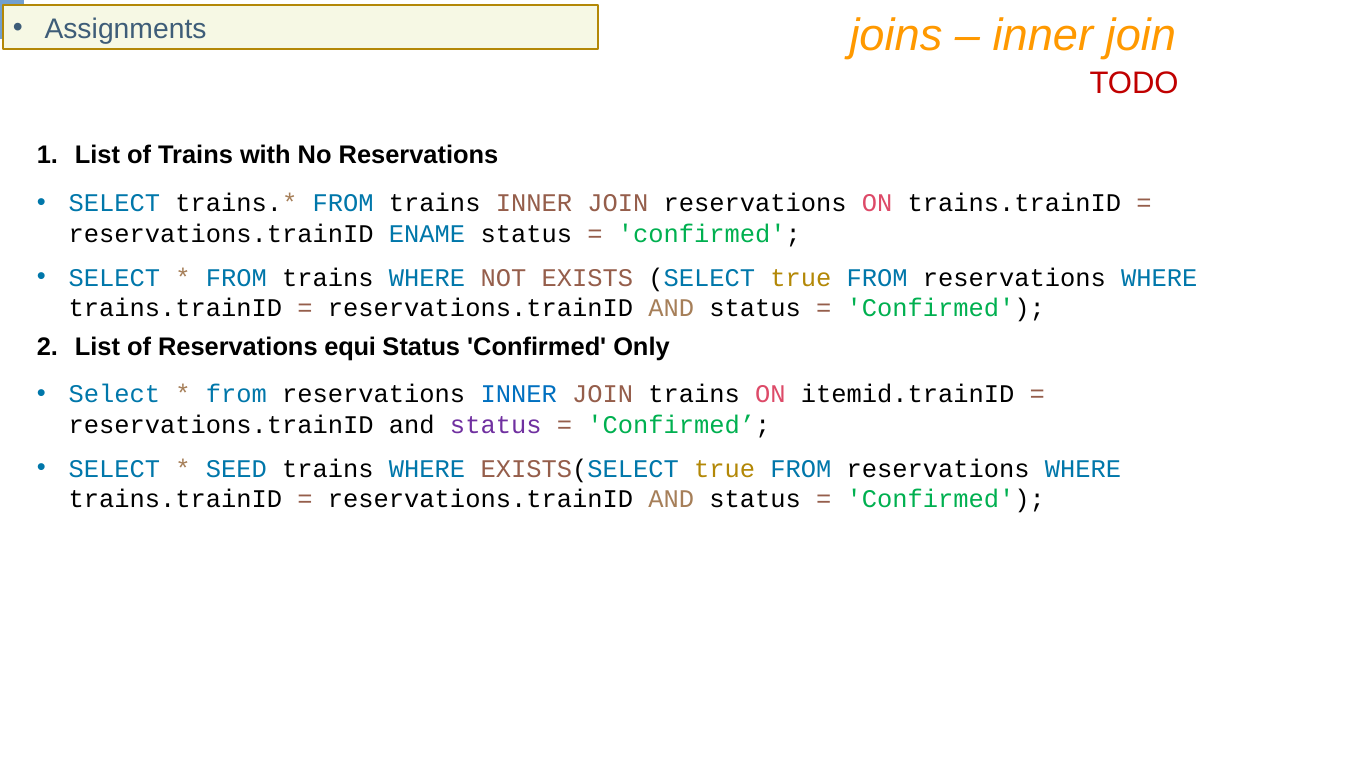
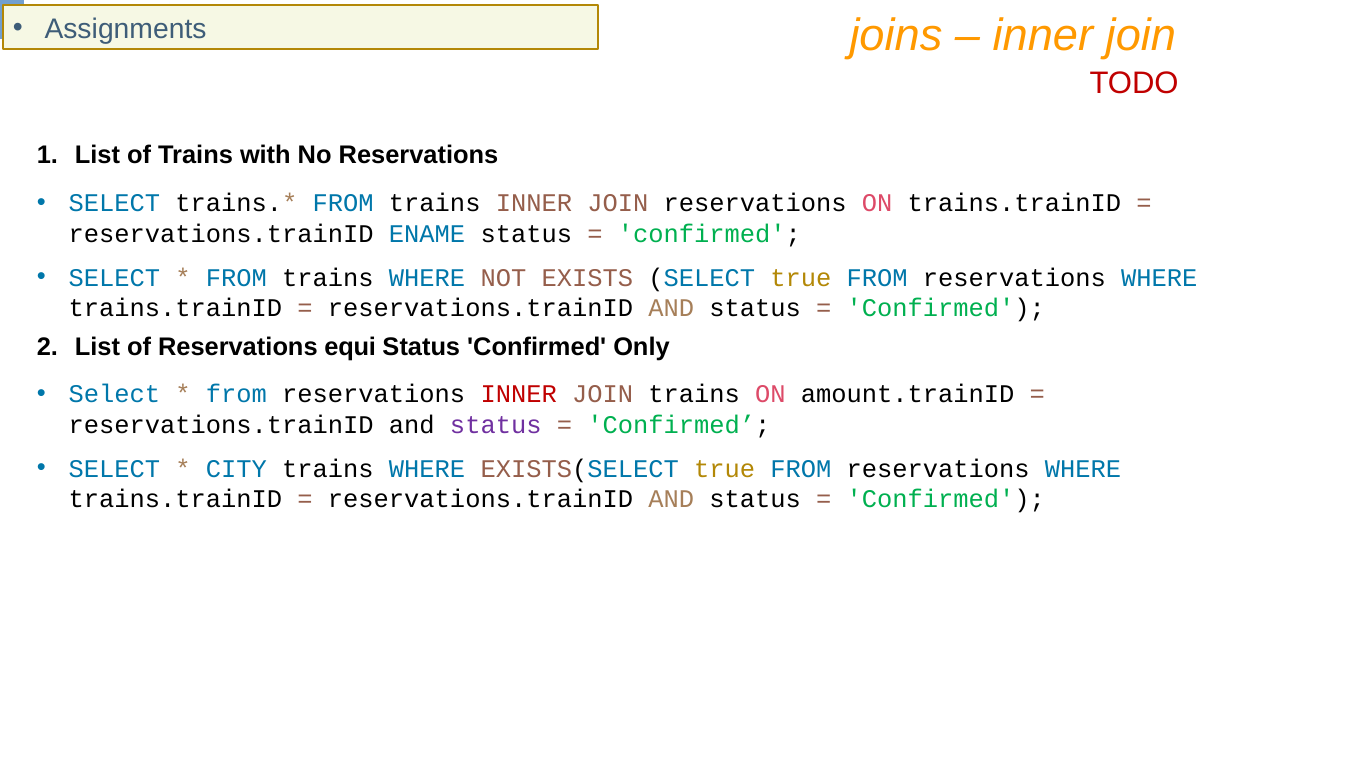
INNER at (519, 394) colour: blue -> red
itemid.trainID: itemid.trainID -> amount.trainID
SEED: SEED -> CITY
